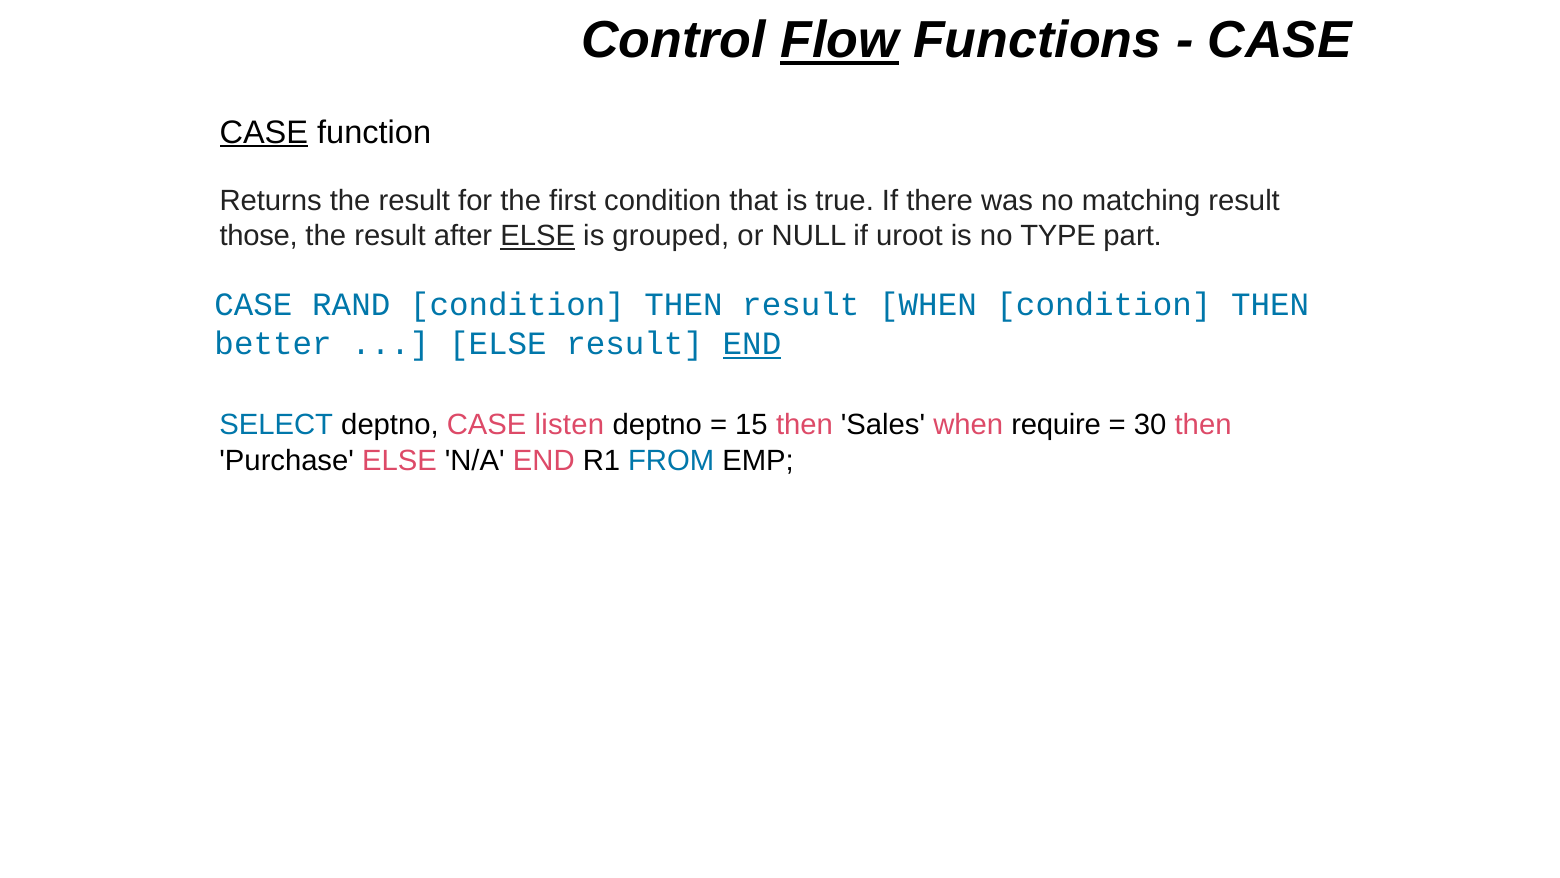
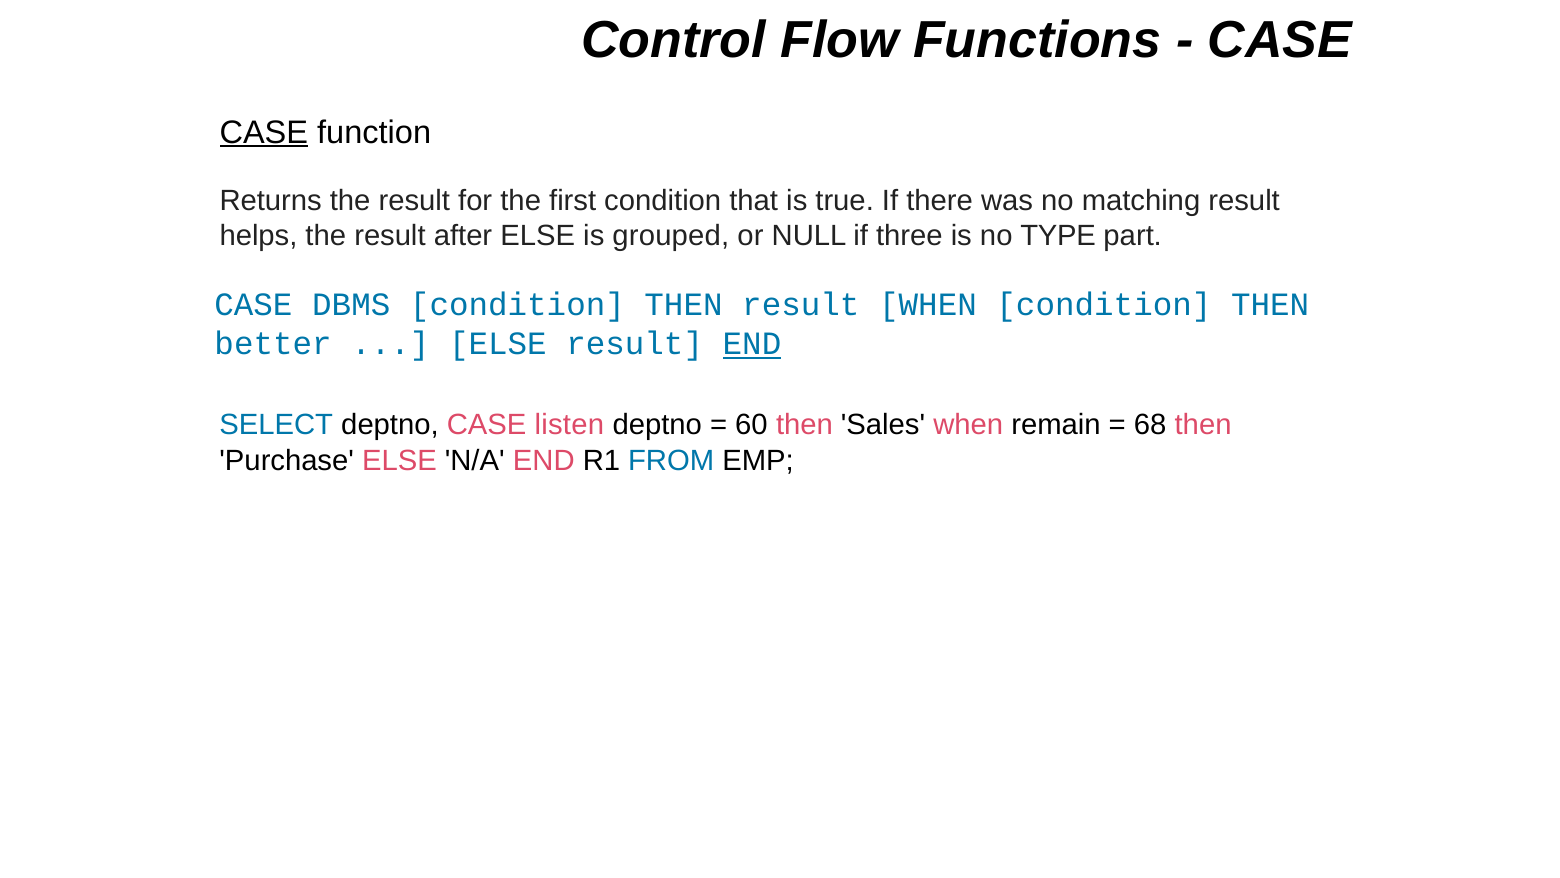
Flow underline: present -> none
those: those -> helps
ELSE at (538, 236) underline: present -> none
uroot: uroot -> three
RAND: RAND -> DBMS
15: 15 -> 60
require: require -> remain
30: 30 -> 68
